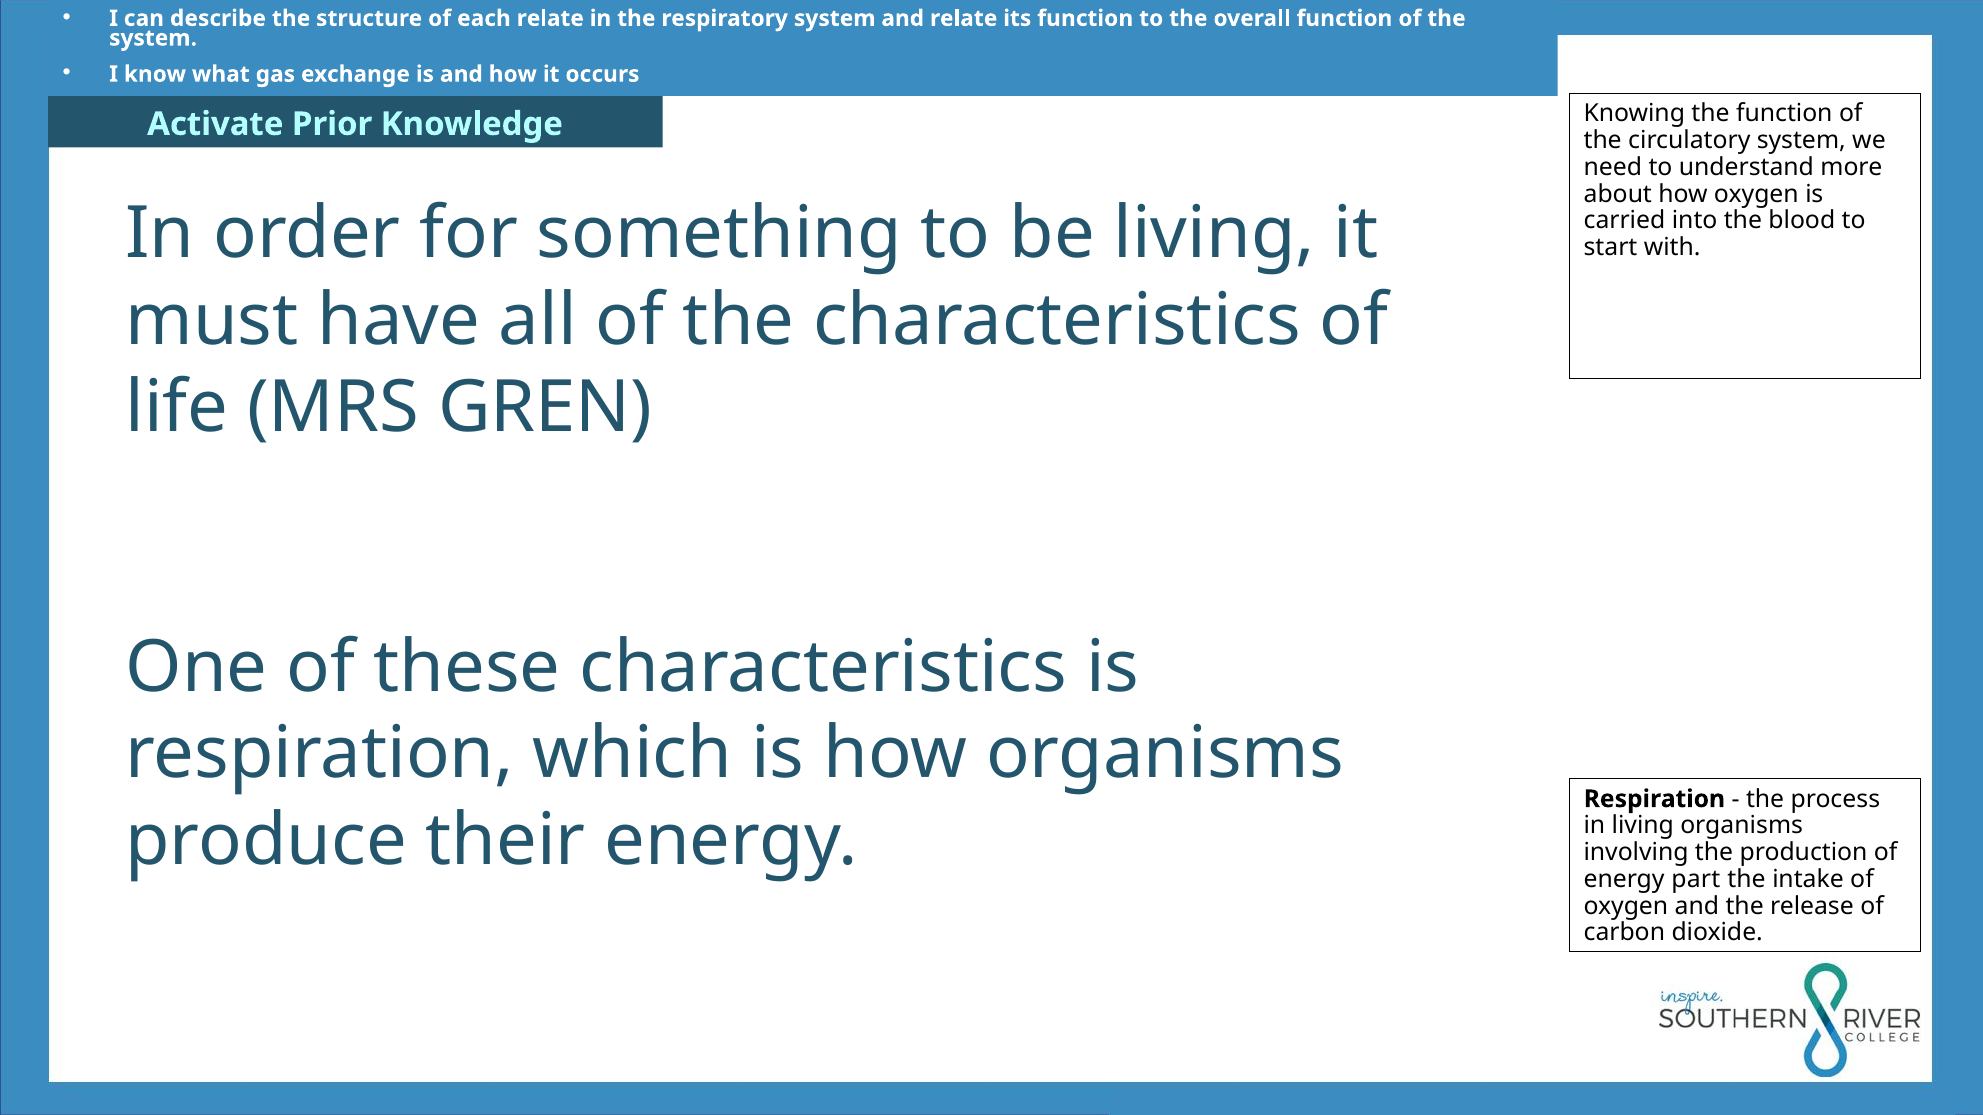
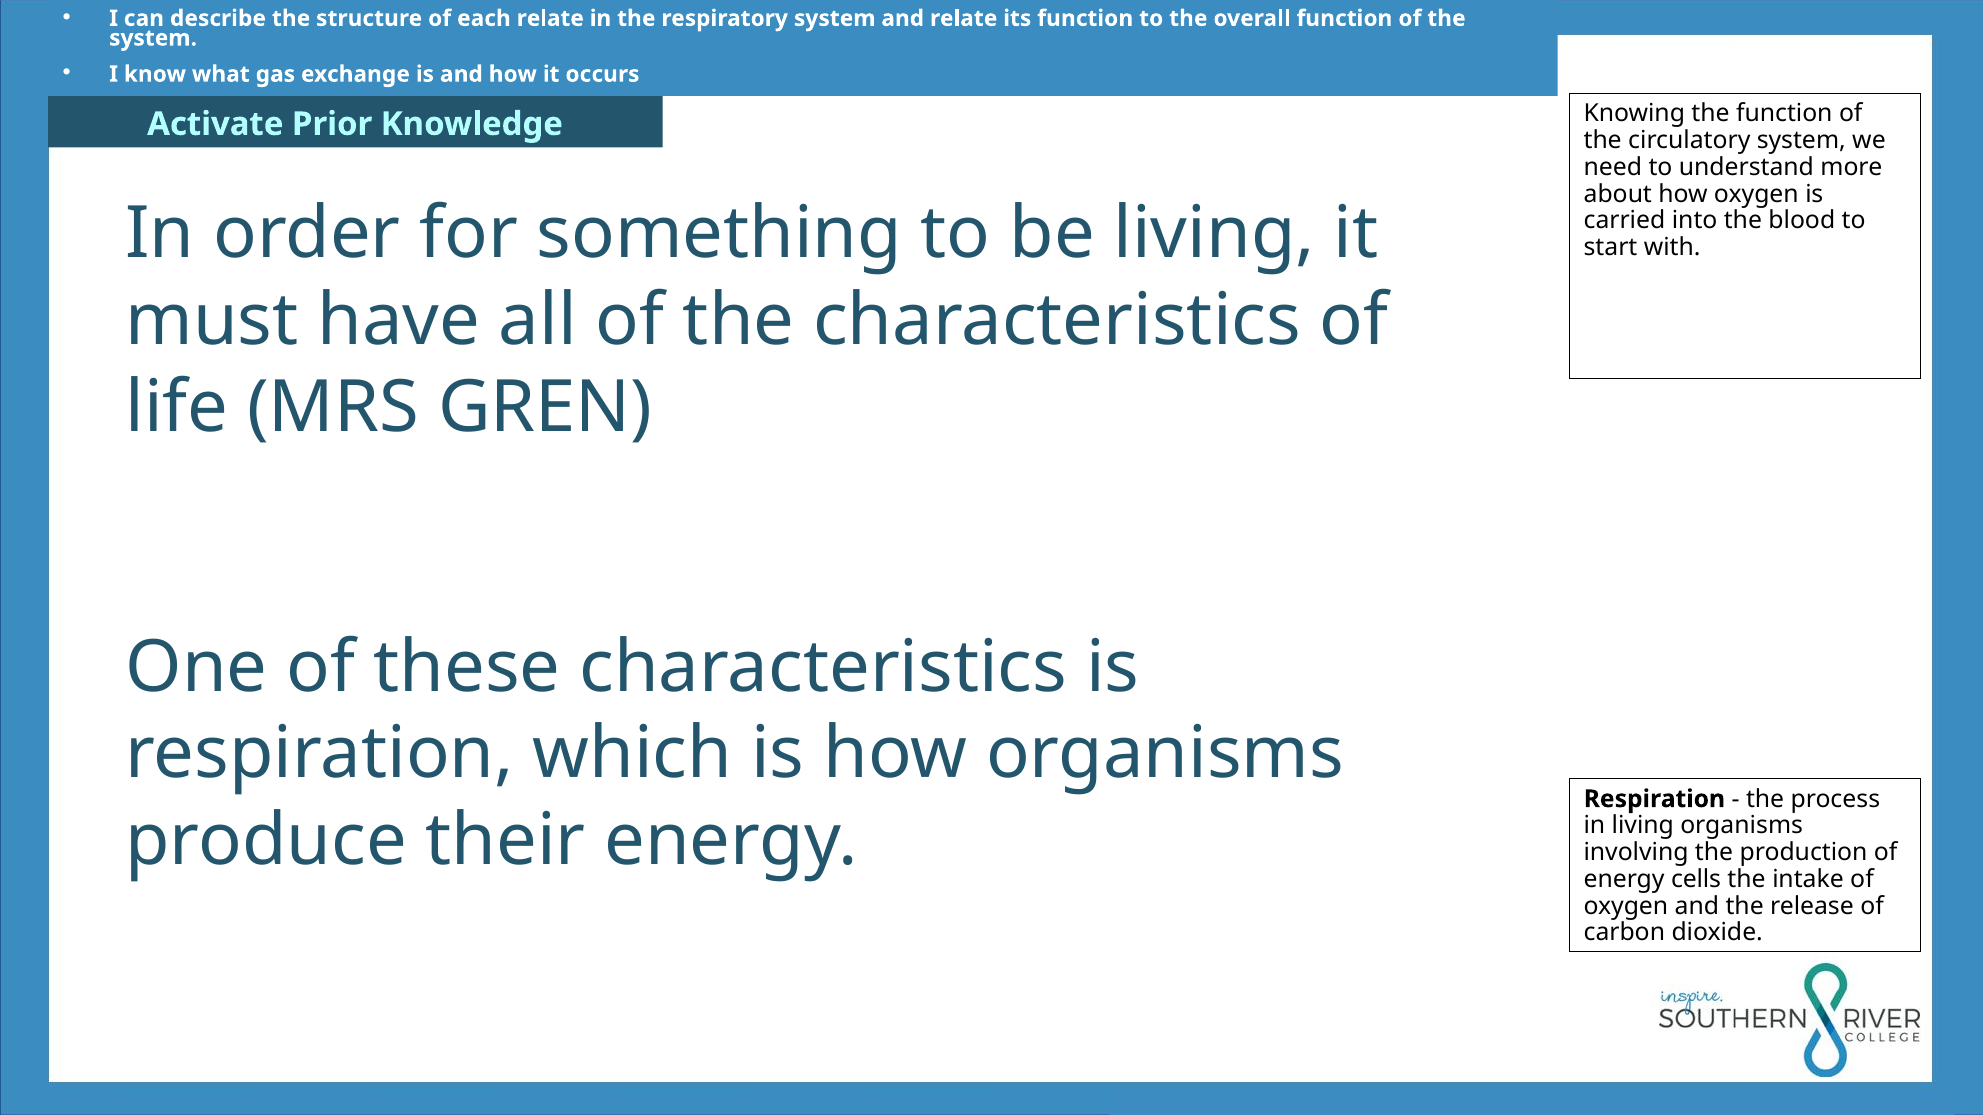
part: part -> cells
